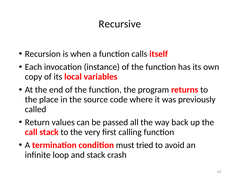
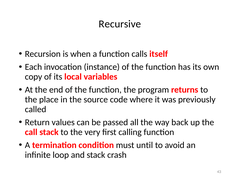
tried: tried -> until
